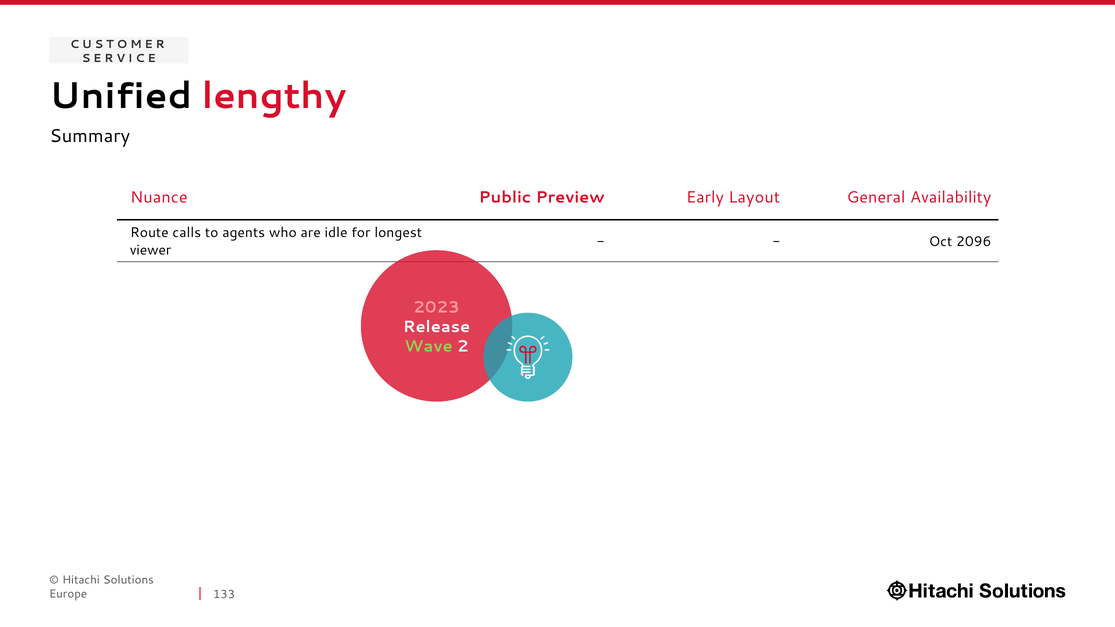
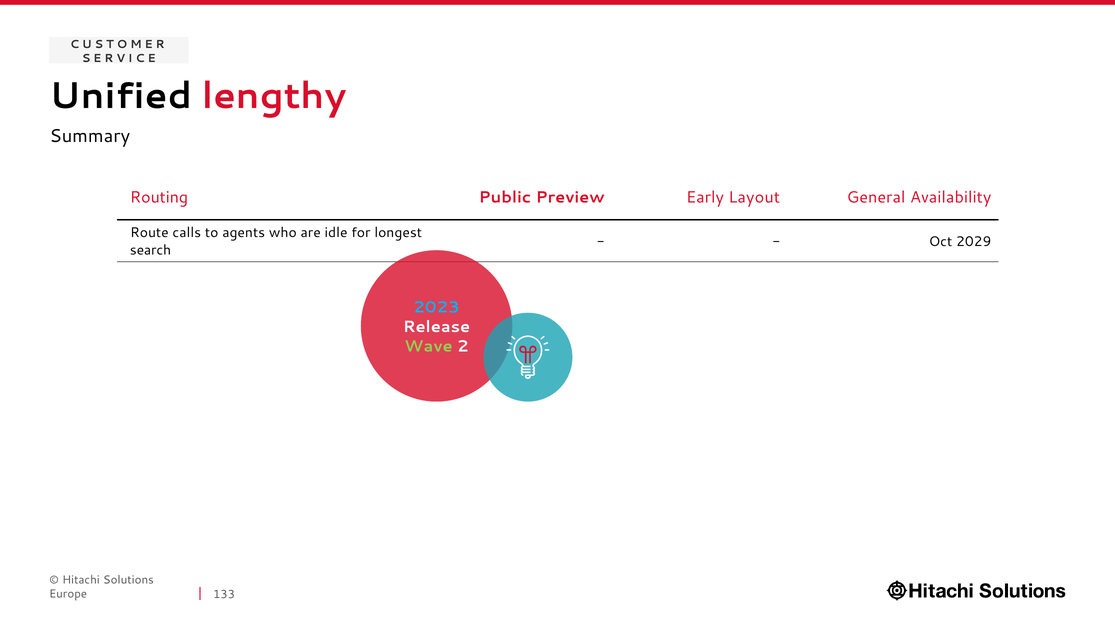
Nuance: Nuance -> Routing
2096: 2096 -> 2029
viewer: viewer -> search
2023 colour: pink -> light blue
